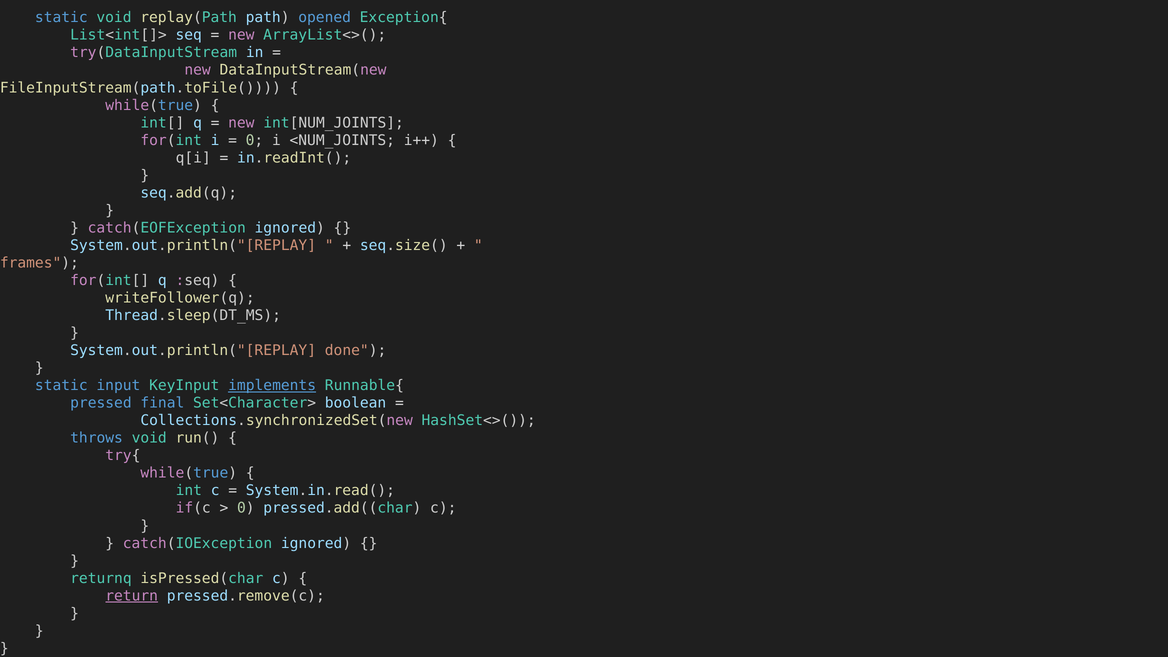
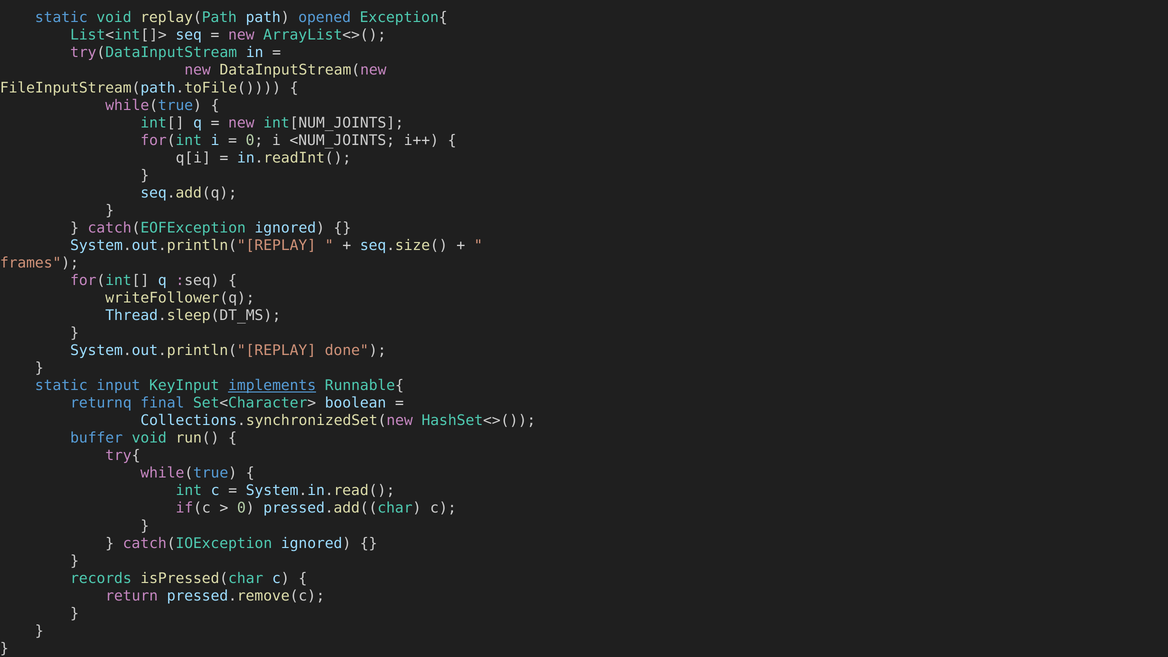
pressed: pressed -> returnq
throws: throws -> buffer
returnq: returnq -> records
return underline: present -> none
